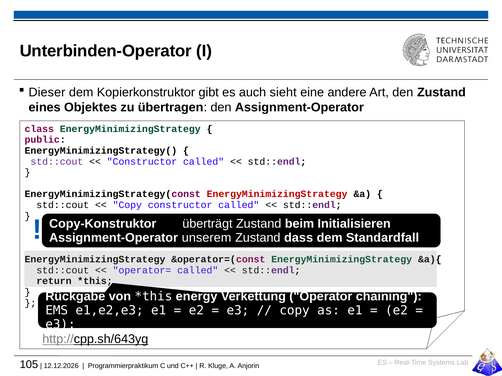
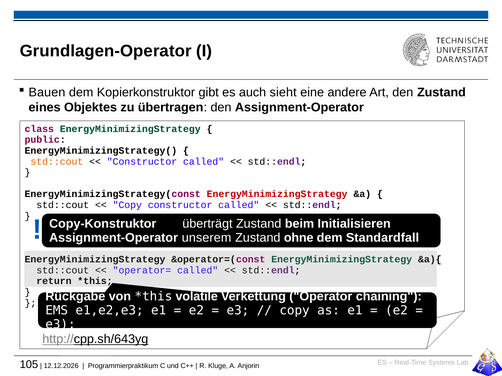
Unterbinden-Operator: Unterbinden-Operator -> Grundlagen-Operator
Dieser: Dieser -> Bauen
std::cout at (57, 162) colour: purple -> orange
dass: dass -> ohne
energy: energy -> volatile
